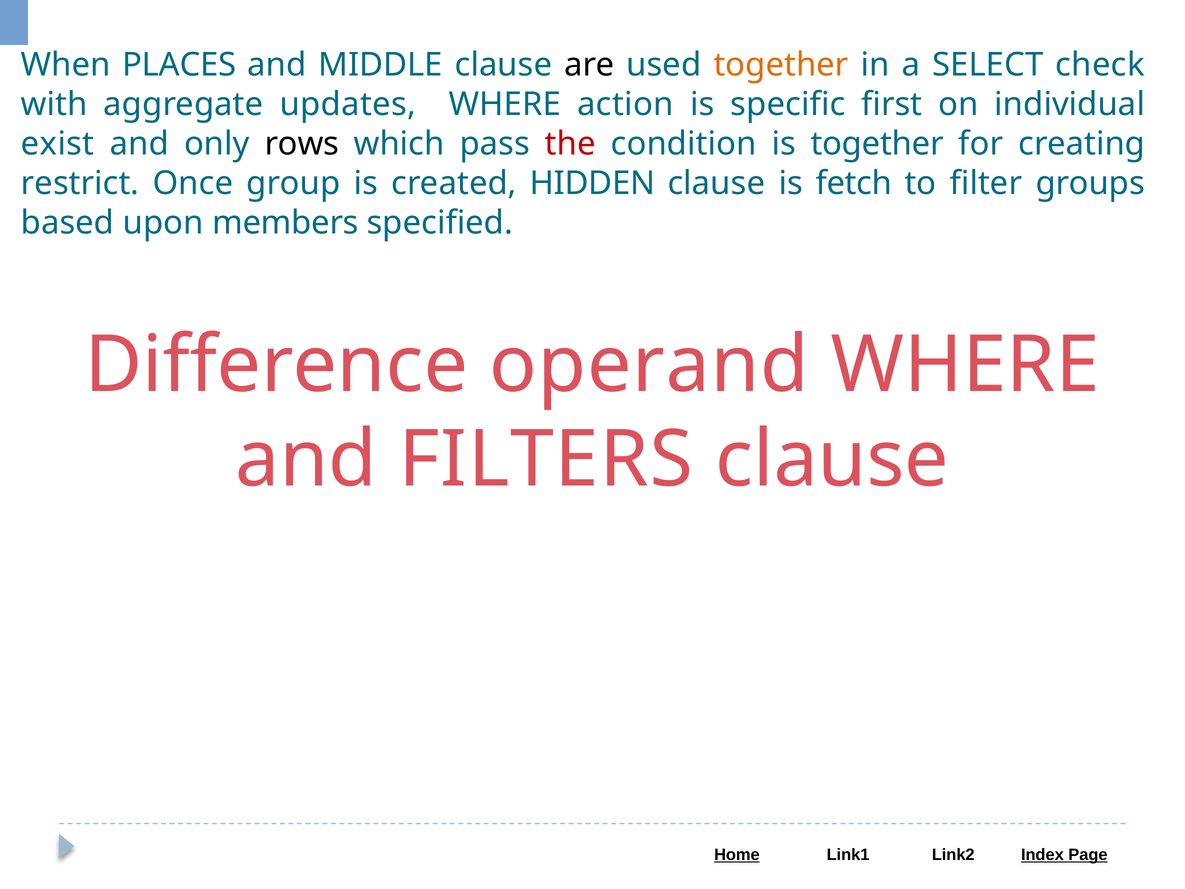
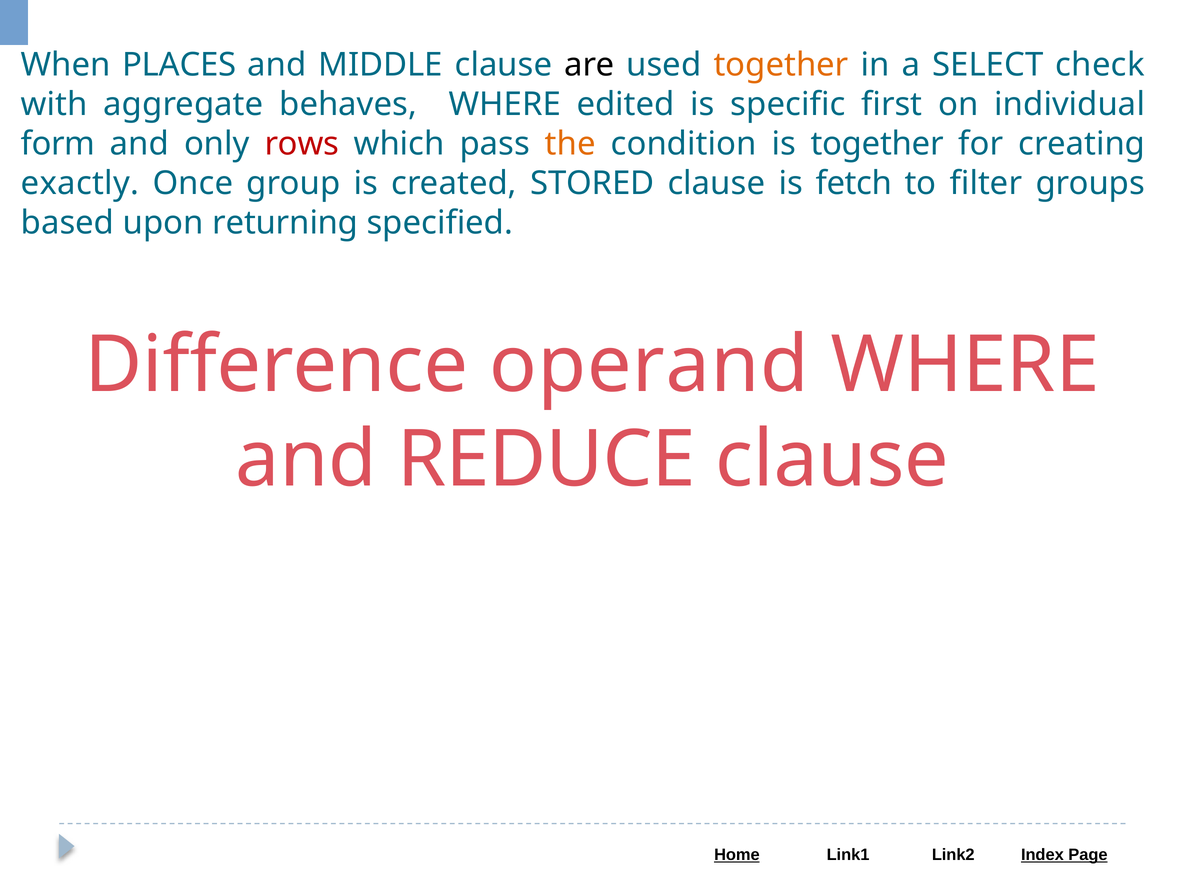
updates: updates -> behaves
action: action -> edited
exist: exist -> form
rows colour: black -> red
the colour: red -> orange
restrict: restrict -> exactly
HIDDEN: HIDDEN -> STORED
members: members -> returning
FILTERS: FILTERS -> REDUCE
